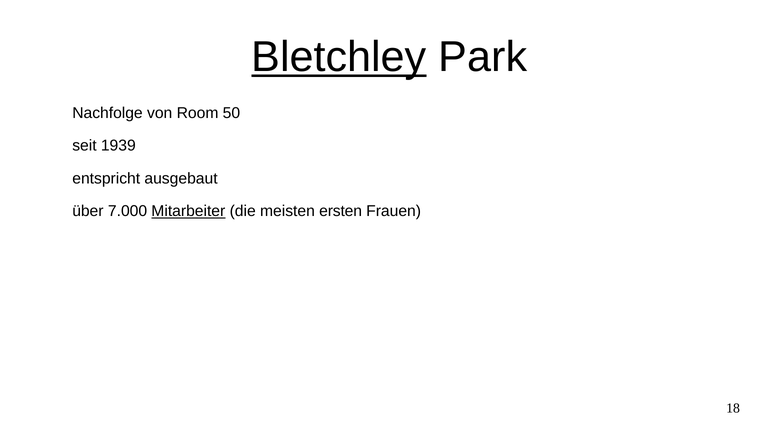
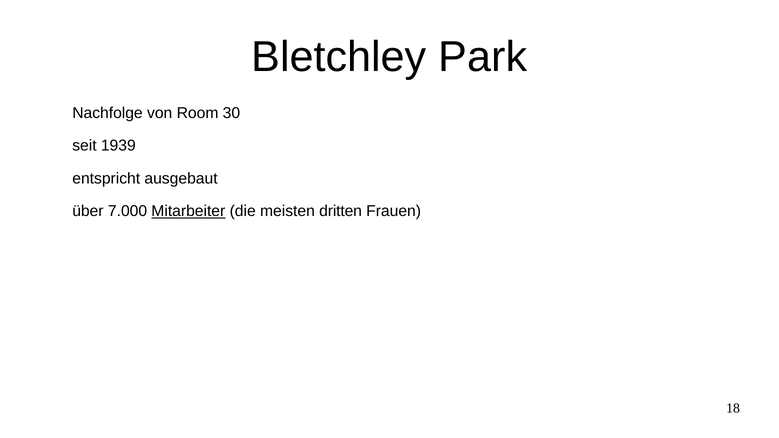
Bletchley underline: present -> none
50: 50 -> 30
ersten: ersten -> dritten
